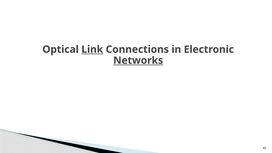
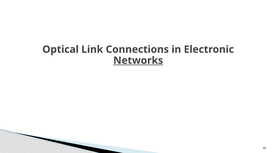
Link underline: present -> none
